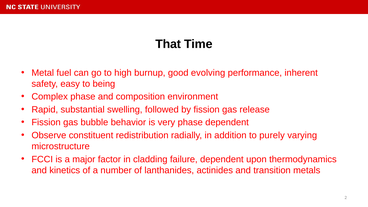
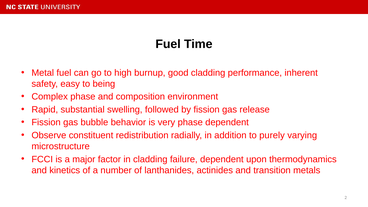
That at (168, 44): That -> Fuel
good evolving: evolving -> cladding
